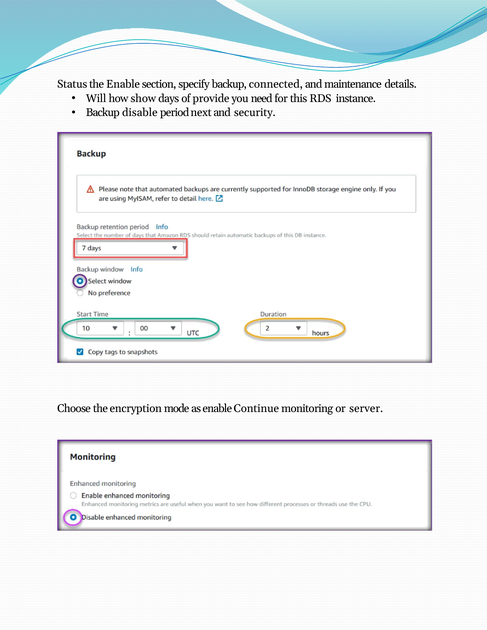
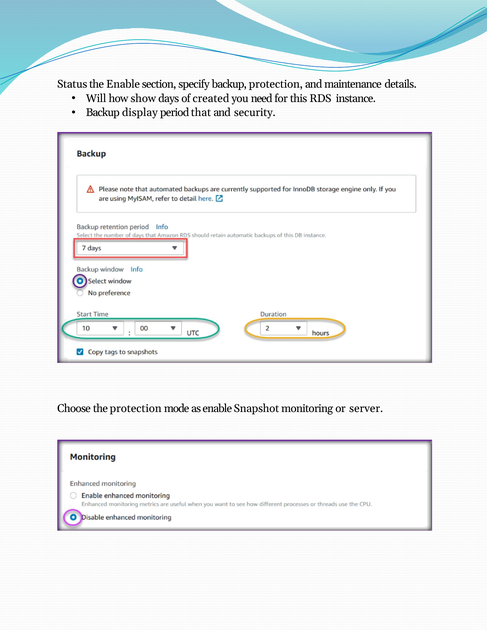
backup connected: connected -> protection
provide: provide -> created
disable: disable -> display
next: next -> that
the encryption: encryption -> protection
Continue: Continue -> Snapshot
